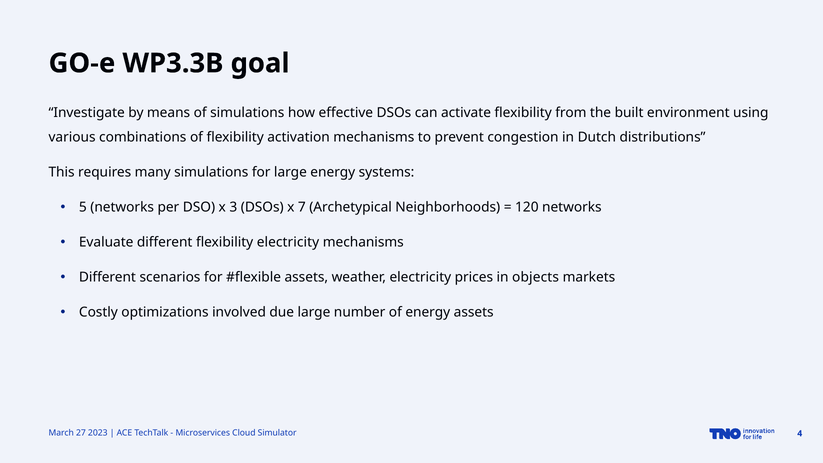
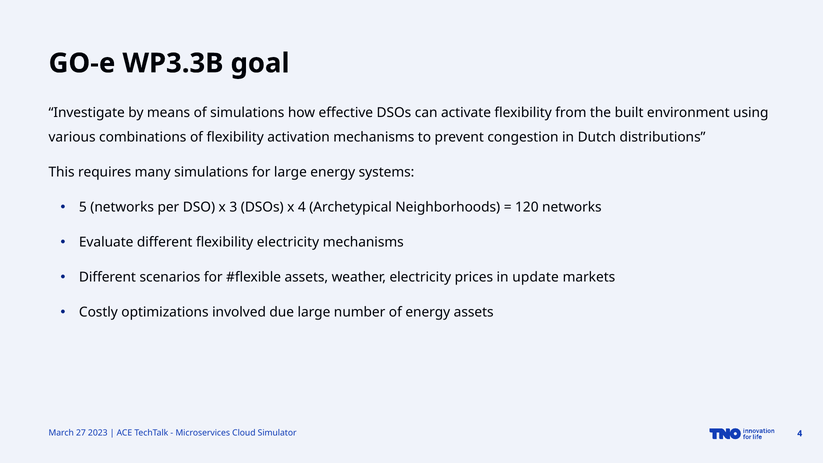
x 7: 7 -> 4
objects: objects -> update
